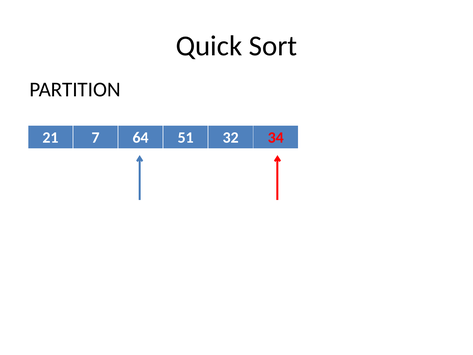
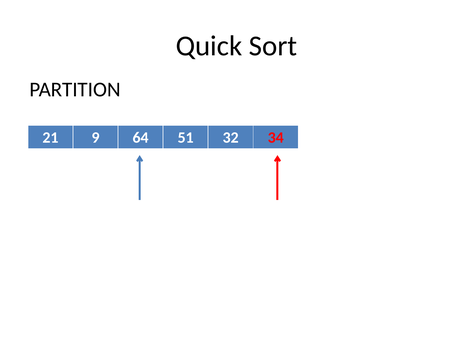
7: 7 -> 9
